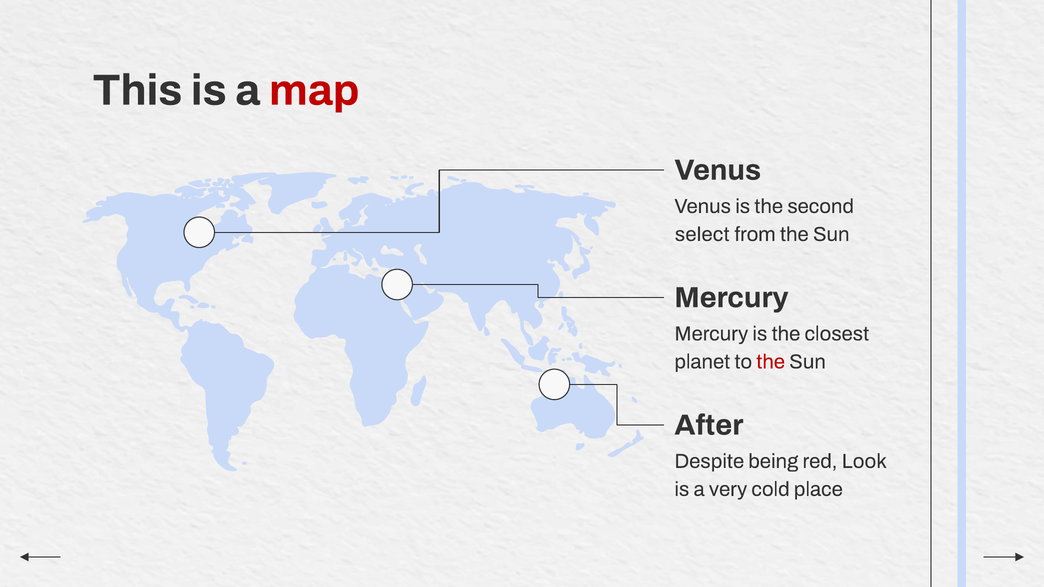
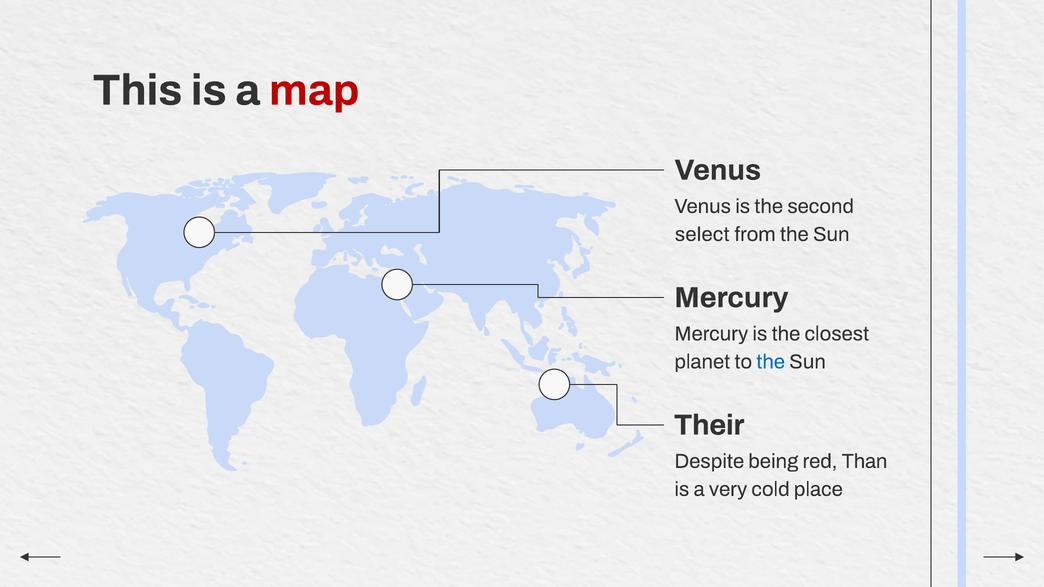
the at (771, 362) colour: red -> blue
After: After -> Their
Look: Look -> Than
